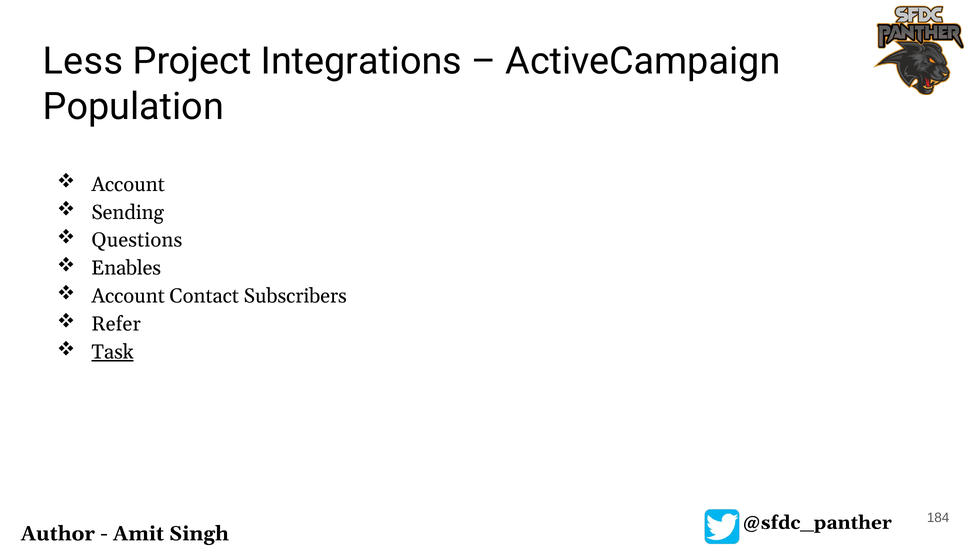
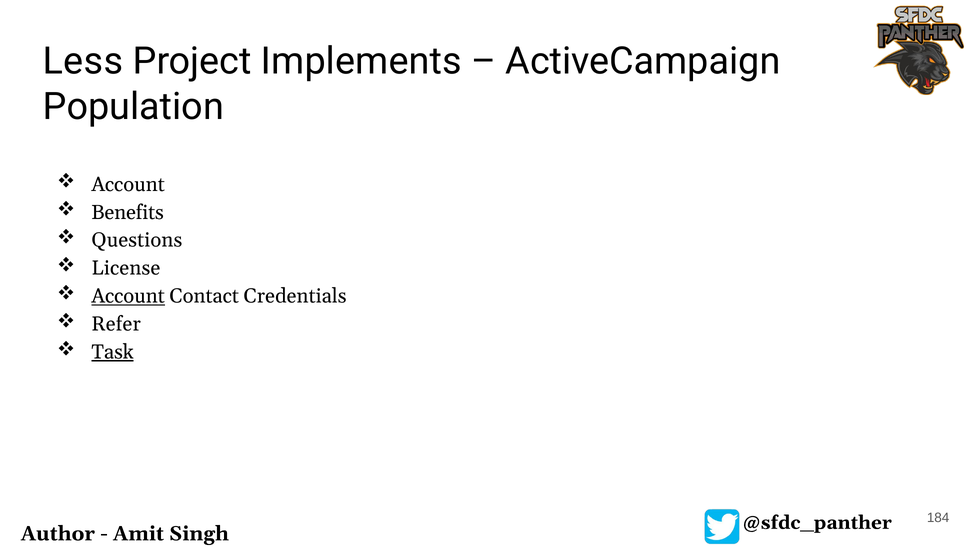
Integrations: Integrations -> Implements
Sending: Sending -> Benefits
Enables: Enables -> License
Account at (128, 296) underline: none -> present
Subscribers: Subscribers -> Credentials
